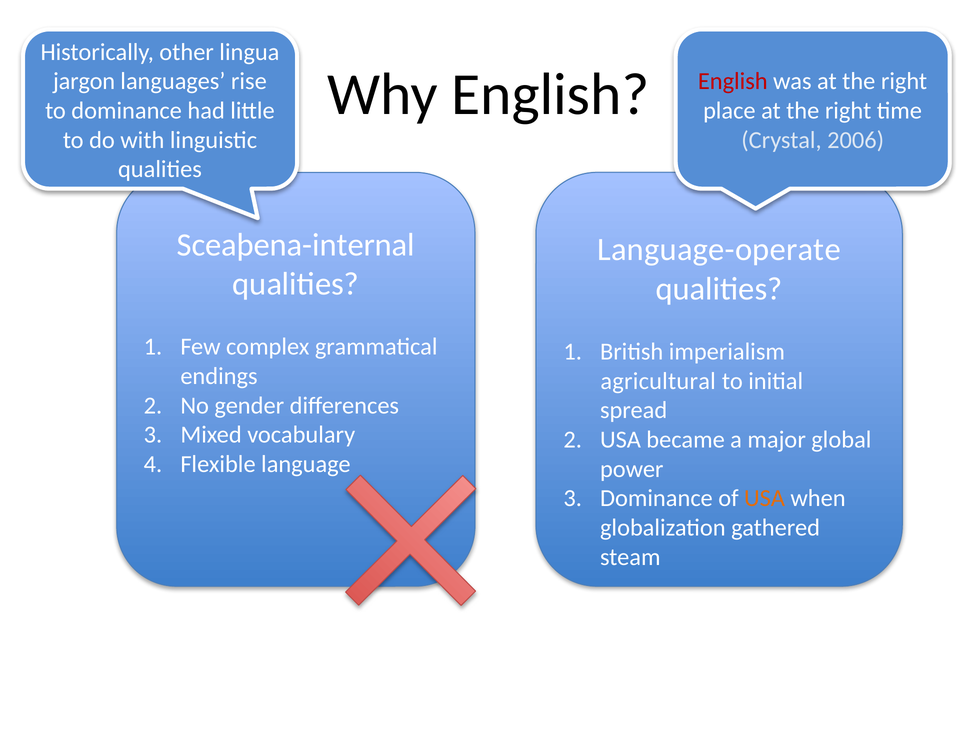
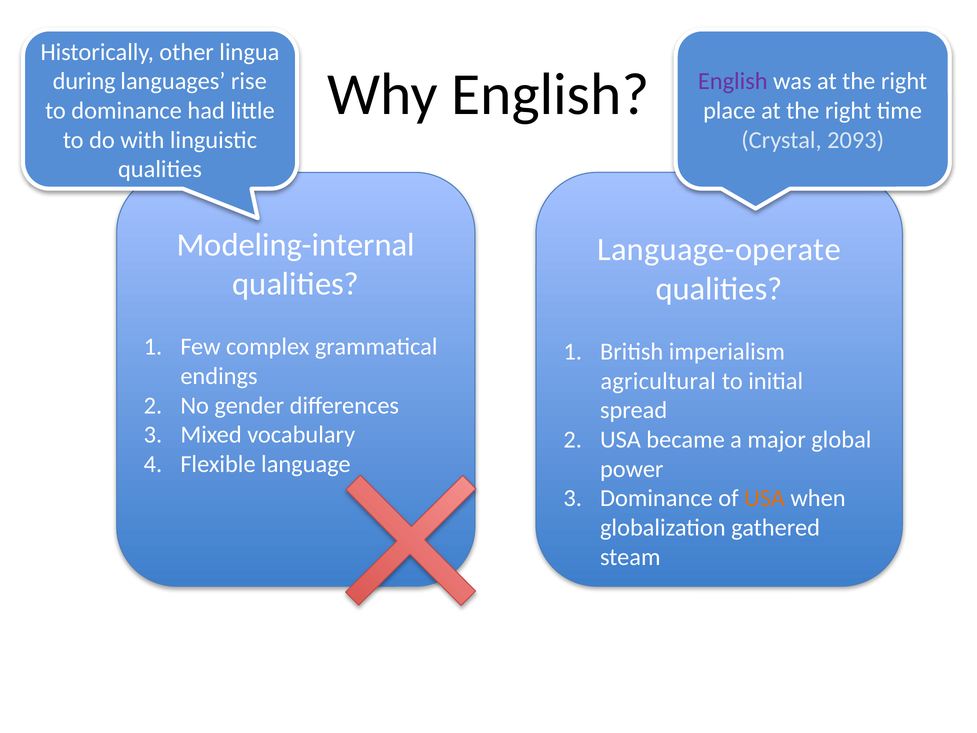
jargon: jargon -> during
English at (733, 81) colour: red -> purple
2006: 2006 -> 2093
Sceaþena-internal: Sceaþena-internal -> Modeling-internal
